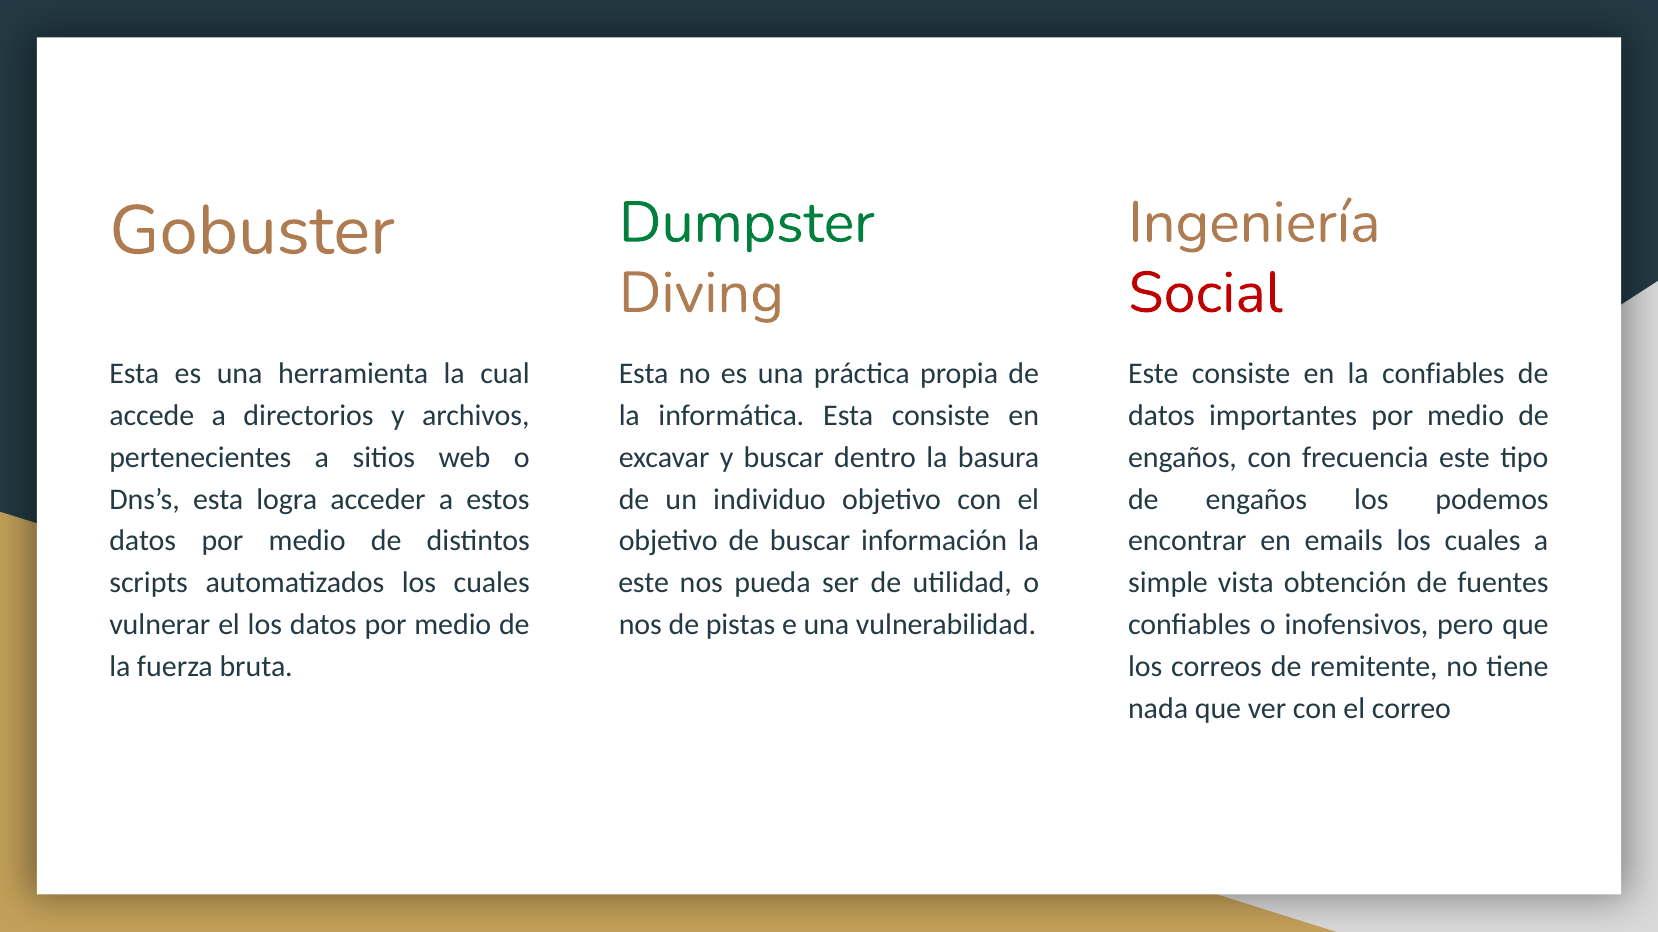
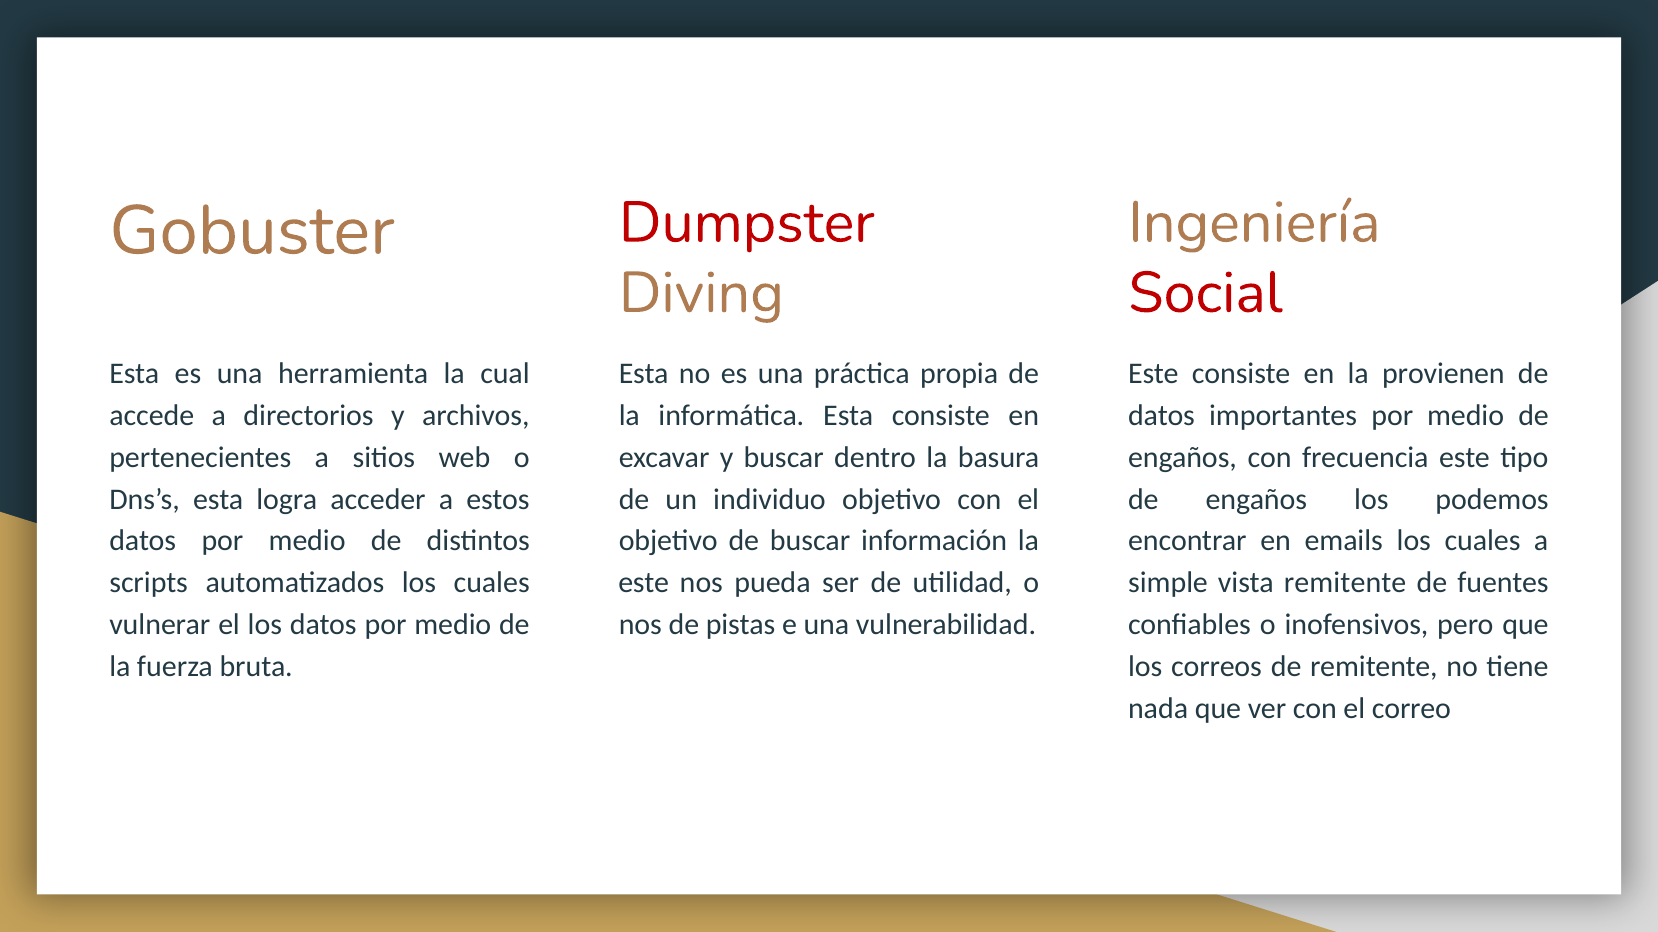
Dumpster colour: green -> red
la confiables: confiables -> provienen
vista obtención: obtención -> remitente
